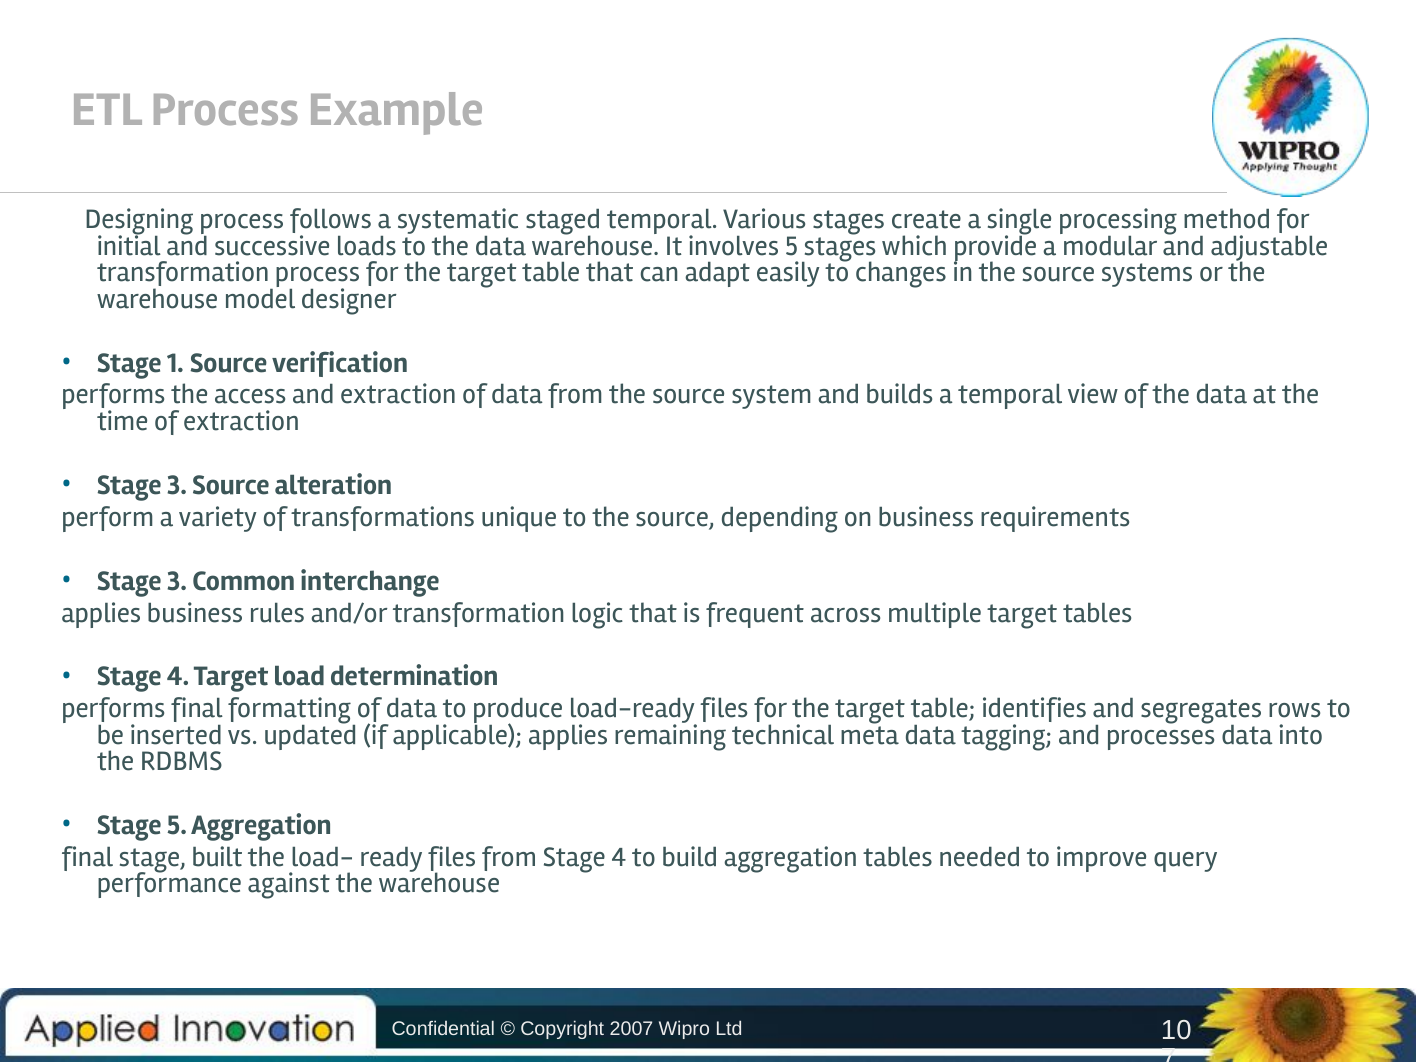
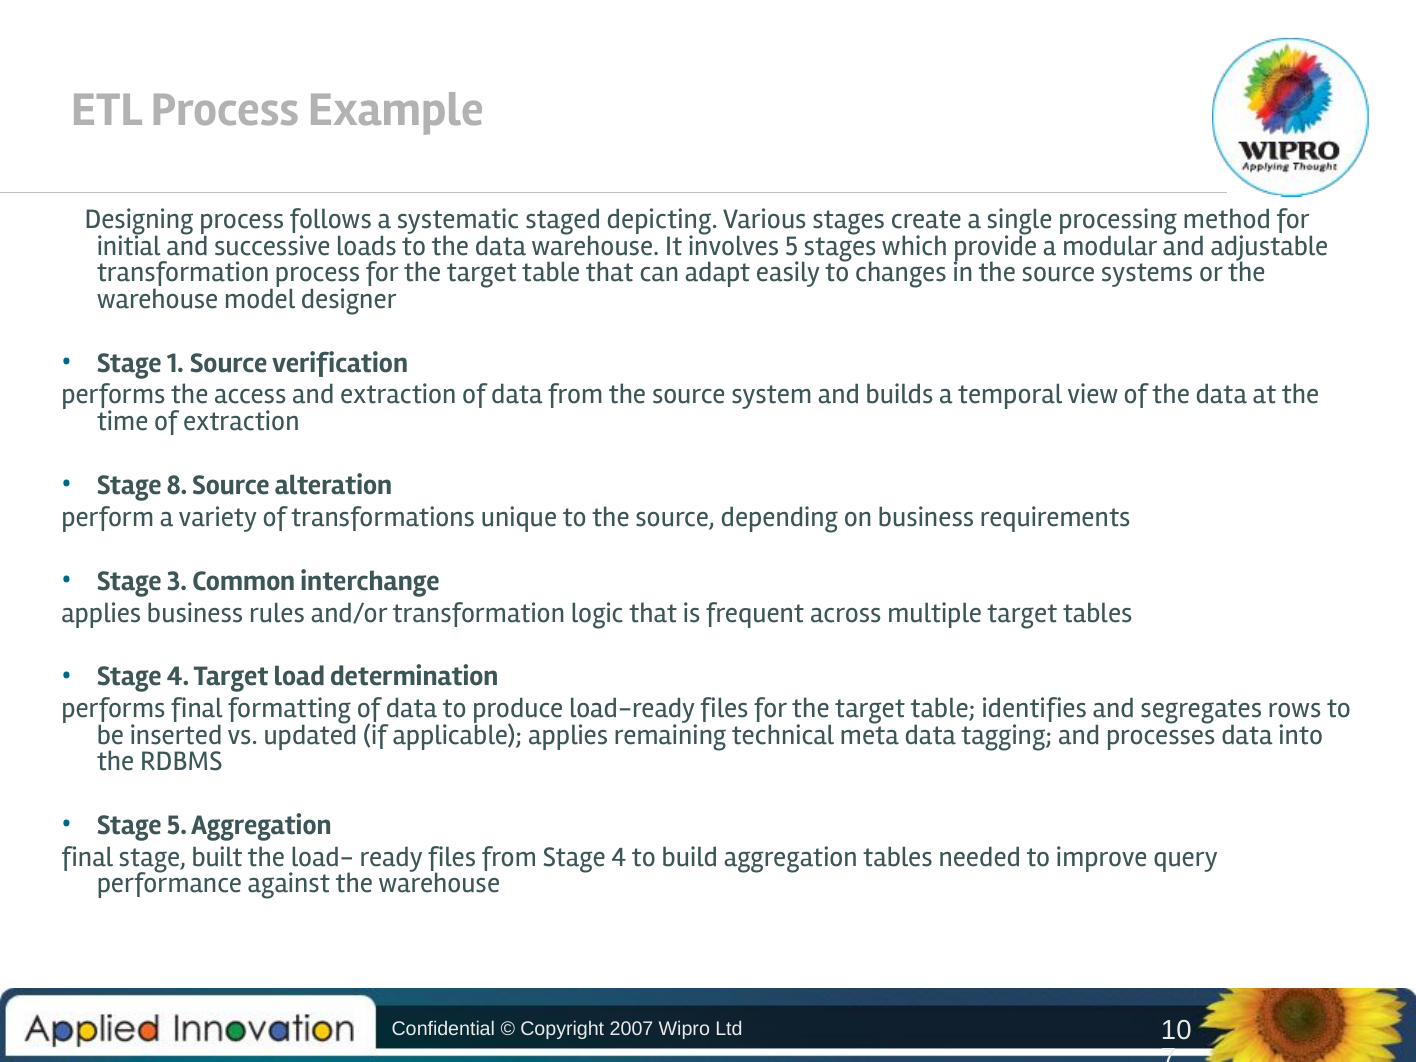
staged temporal: temporal -> depicting
3 at (177, 485): 3 -> 8
